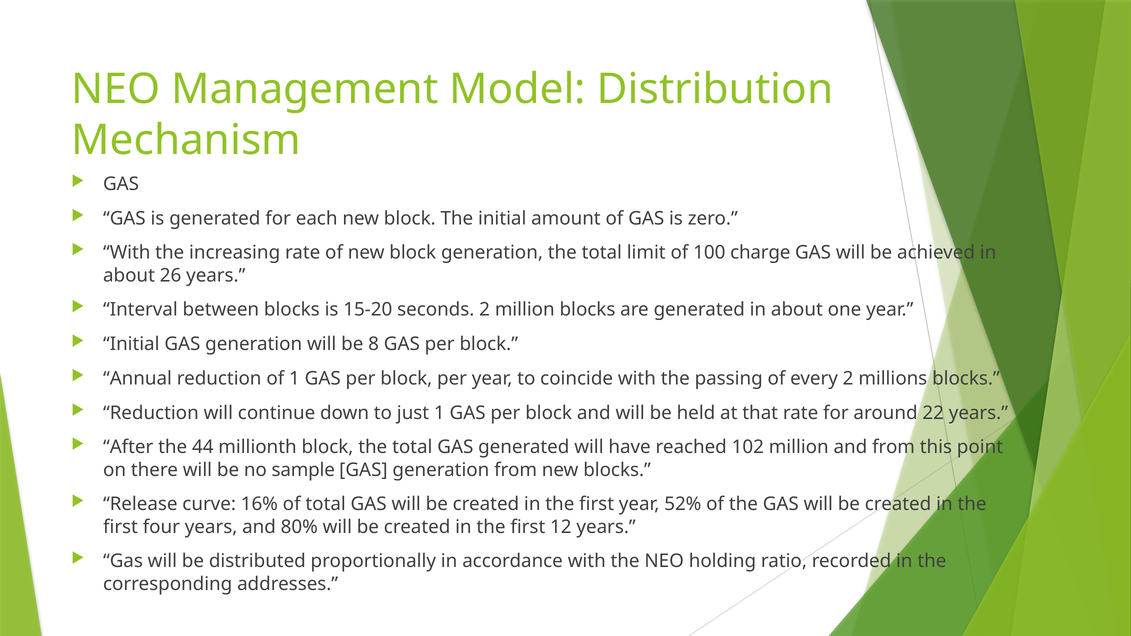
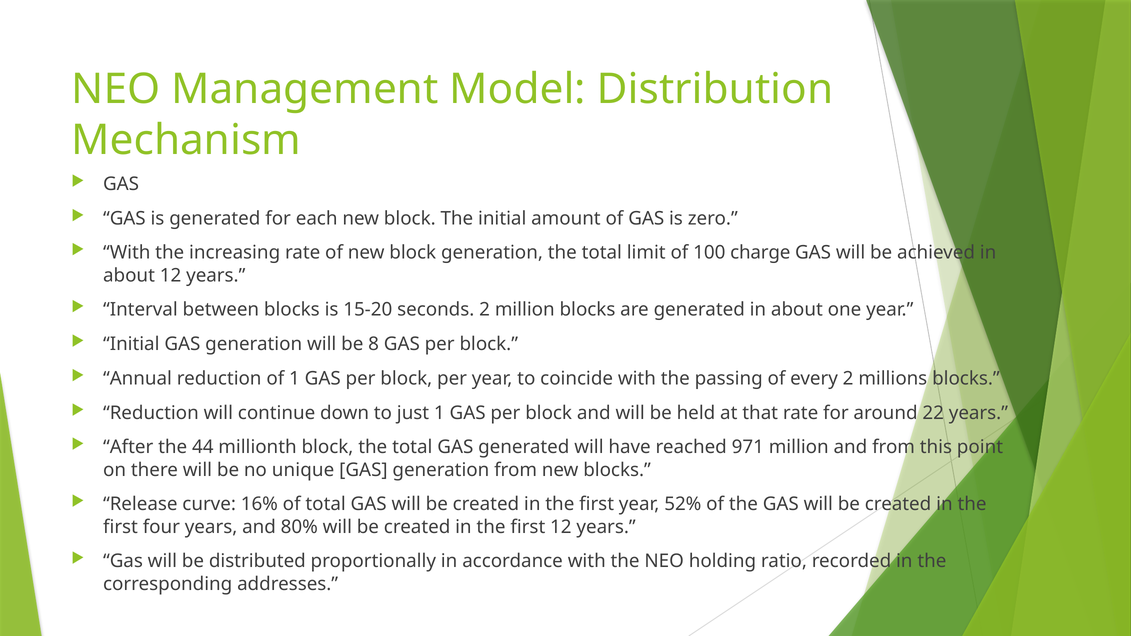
about 26: 26 -> 12
102: 102 -> 971
sample: sample -> unique
